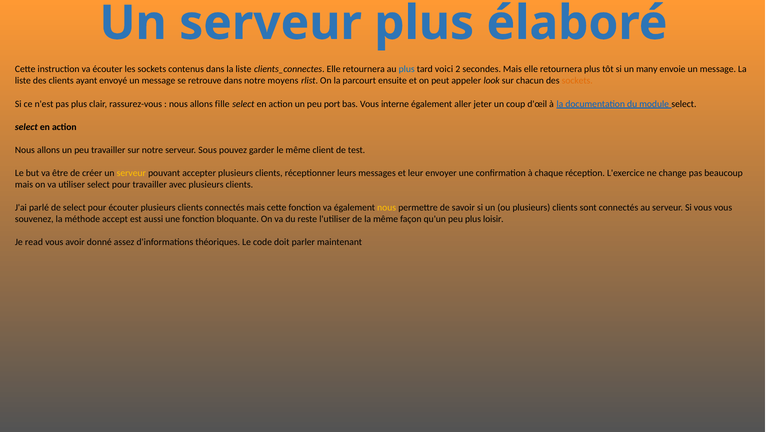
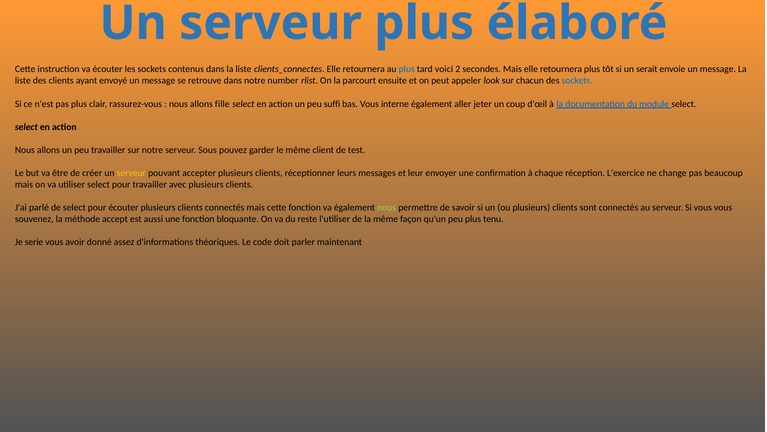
many: many -> serait
moyens: moyens -> number
sockets at (577, 81) colour: orange -> blue
port: port -> suffi
nous at (387, 207) colour: yellow -> light green
loisir: loisir -> tenu
read: read -> serie
